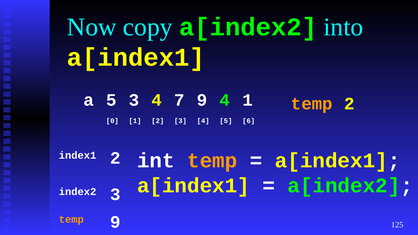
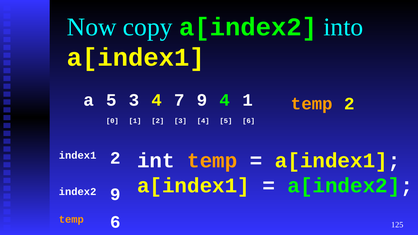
index2 3: 3 -> 9
temp 9: 9 -> 6
